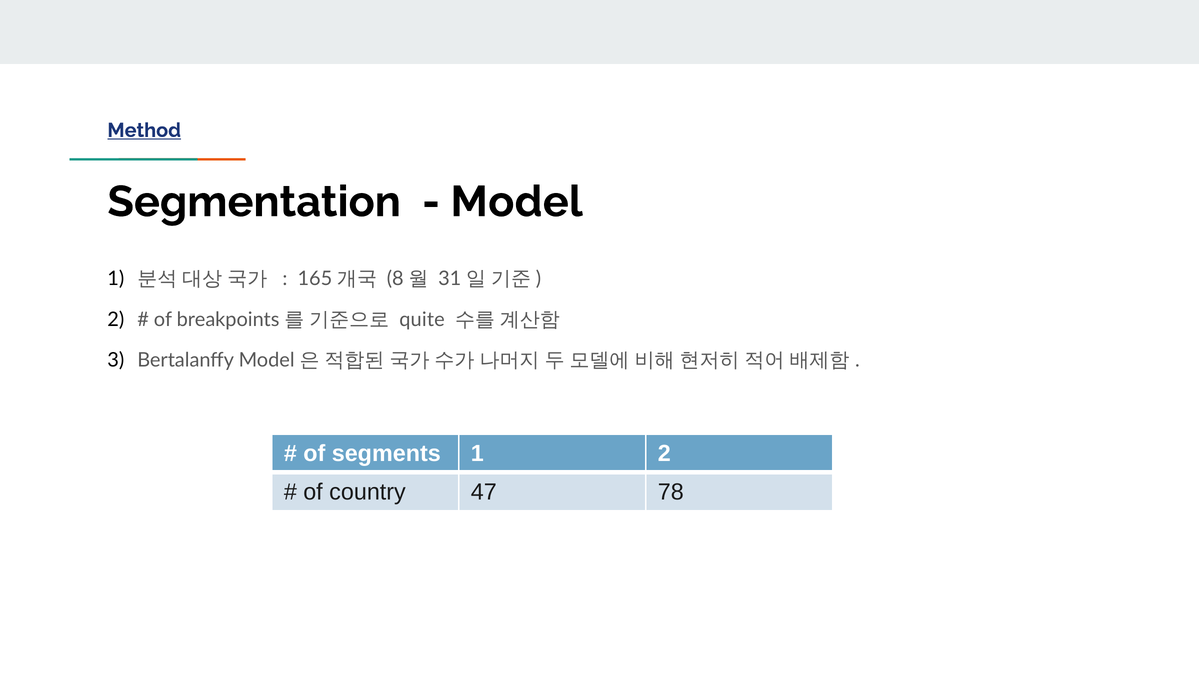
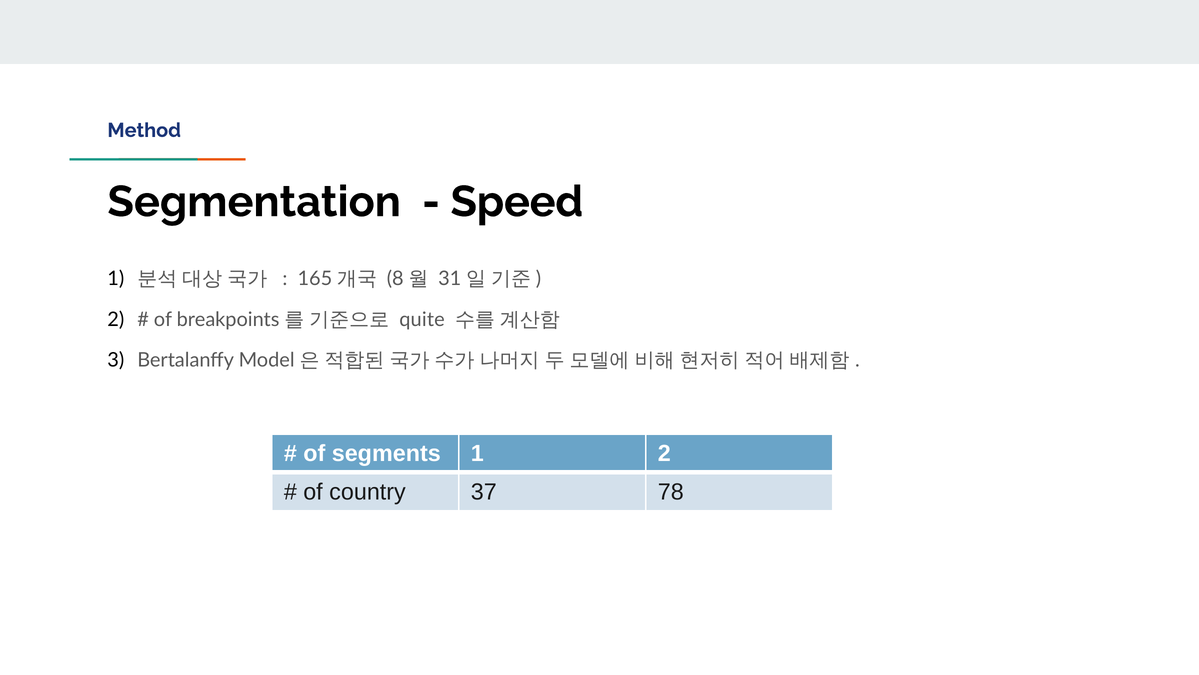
Method underline: present -> none
Model at (517, 202): Model -> Speed
47: 47 -> 37
